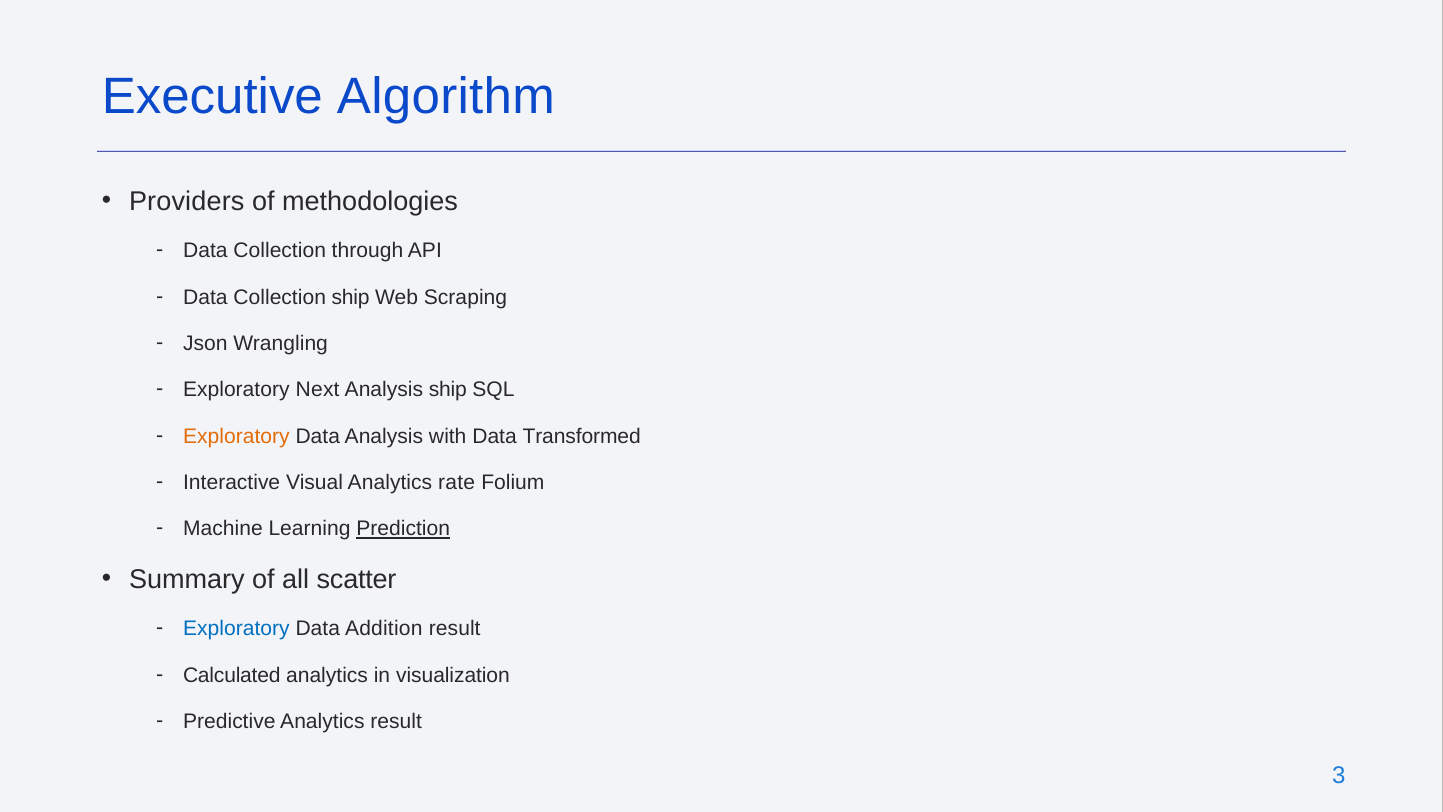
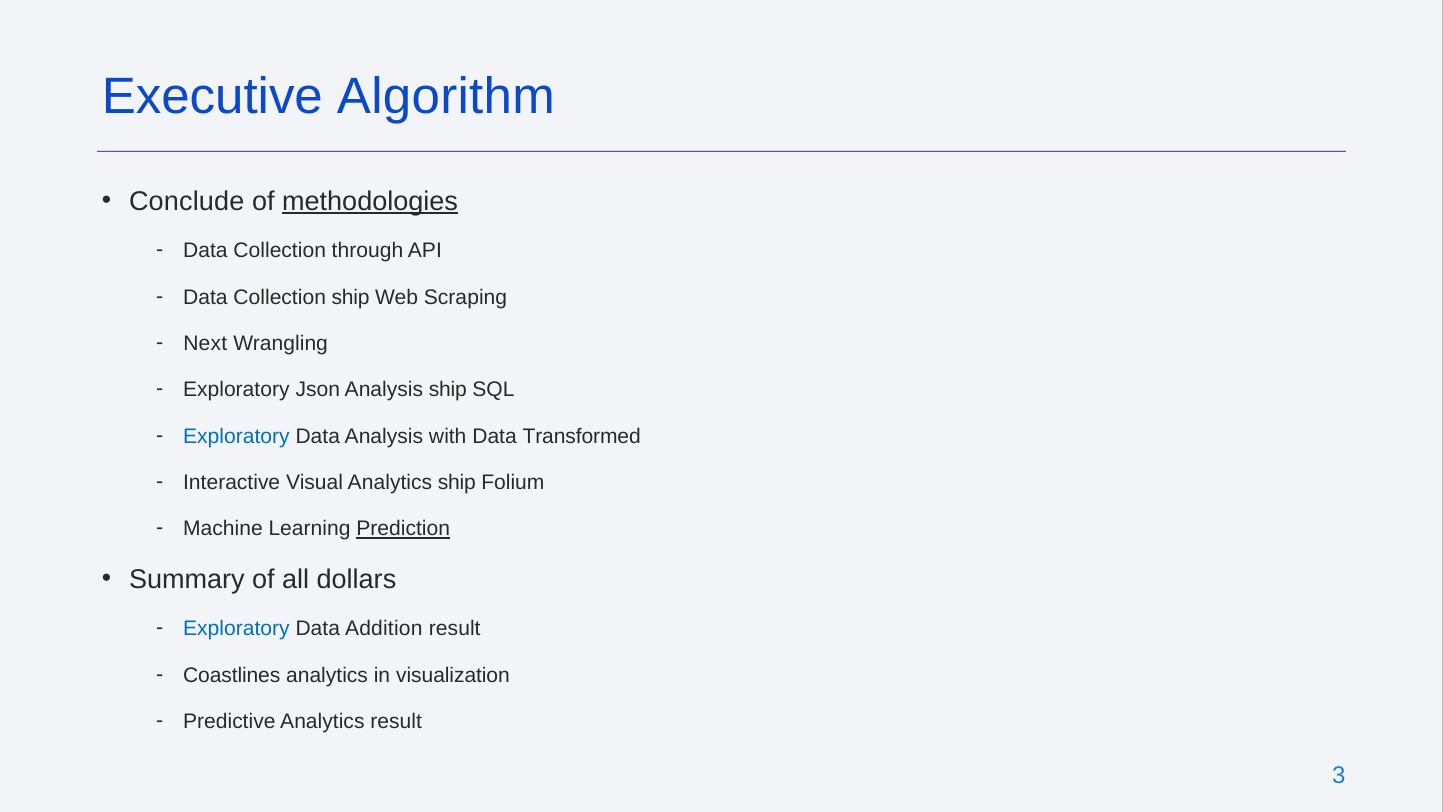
Providers: Providers -> Conclude
methodologies underline: none -> present
Json: Json -> Next
Next: Next -> Json
Exploratory at (236, 436) colour: orange -> blue
Analytics rate: rate -> ship
scatter: scatter -> dollars
Calculated: Calculated -> Coastlines
